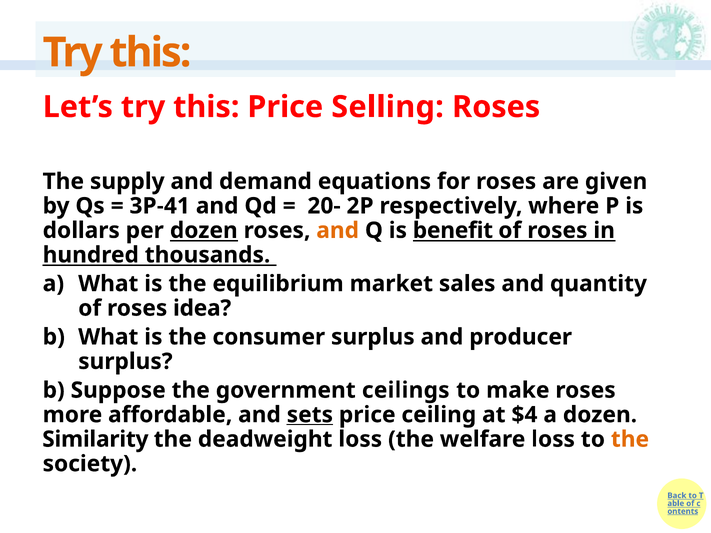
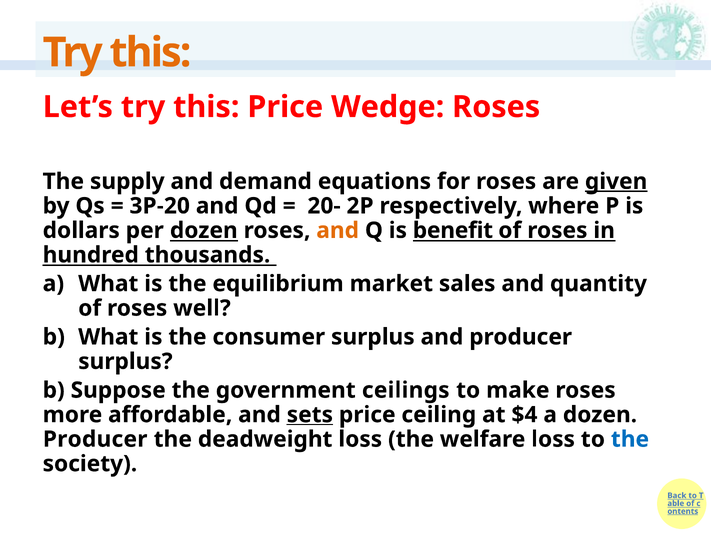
Selling: Selling -> Wedge
given underline: none -> present
3P-41: 3P-41 -> 3P-20
idea: idea -> well
Similarity at (95, 439): Similarity -> Producer
the at (630, 439) colour: orange -> blue
